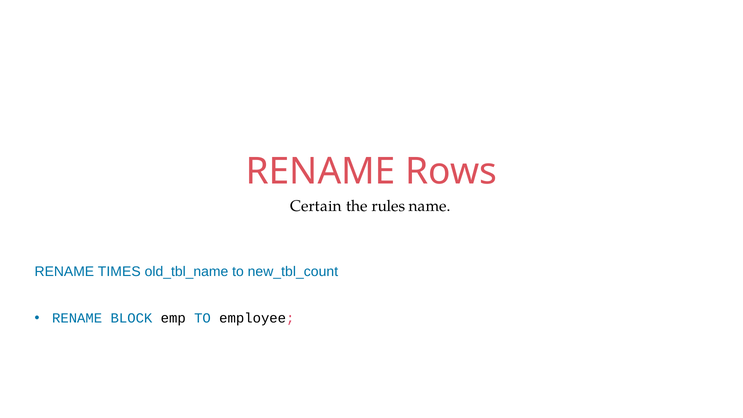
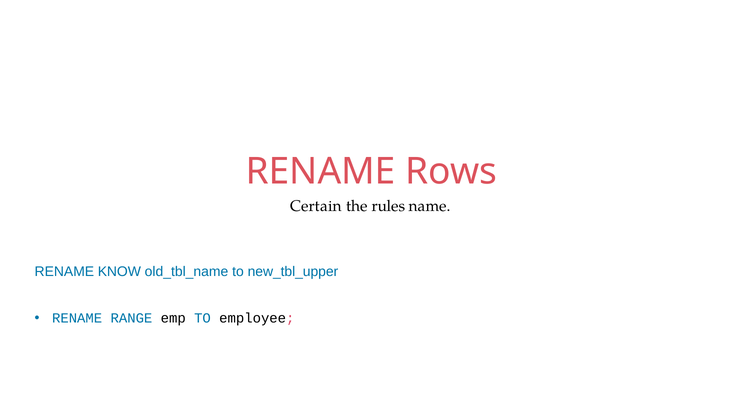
TIMES: TIMES -> KNOW
new_tbl_count: new_tbl_count -> new_tbl_upper
BLOCK: BLOCK -> RANGE
